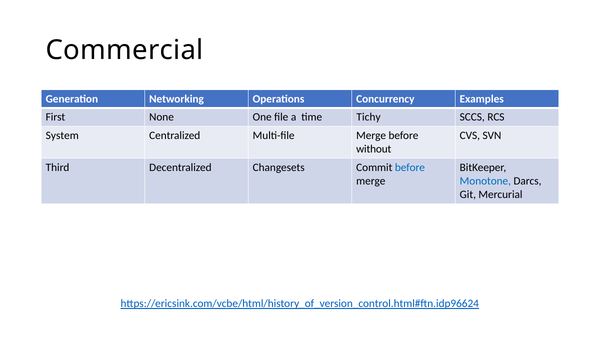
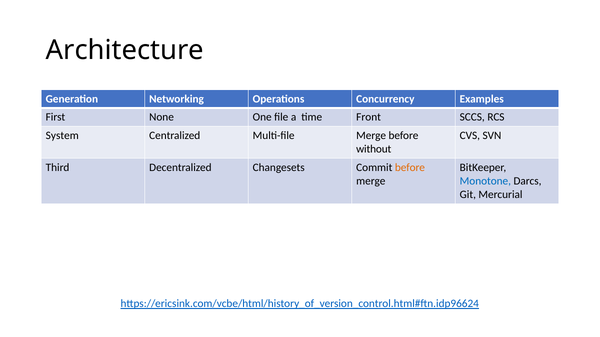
Commercial: Commercial -> Architecture
Tichy: Tichy -> Front
before at (410, 168) colour: blue -> orange
